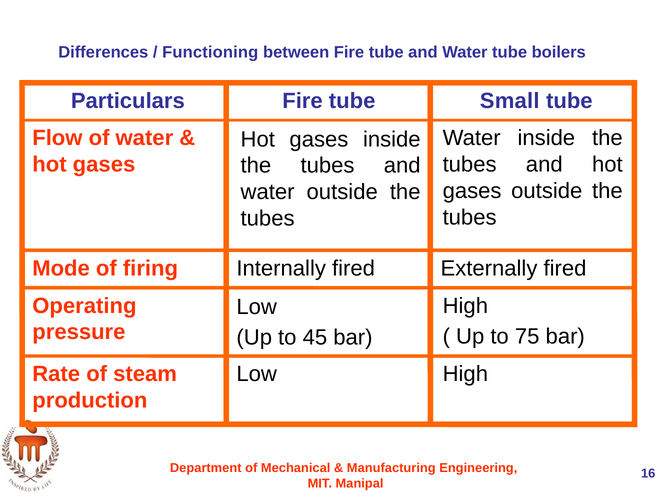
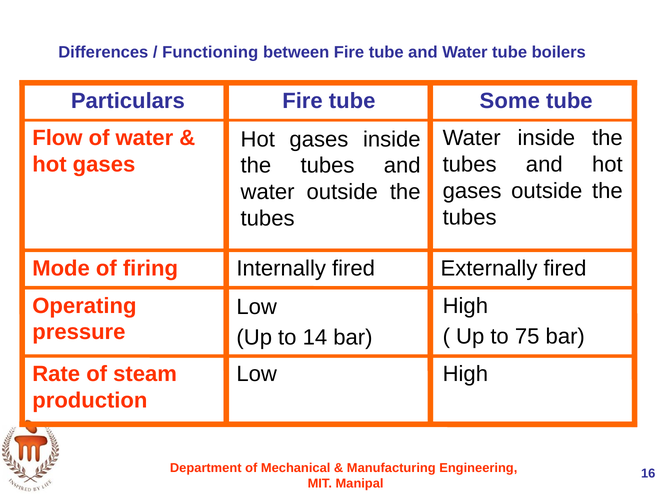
Small: Small -> Some
45: 45 -> 14
